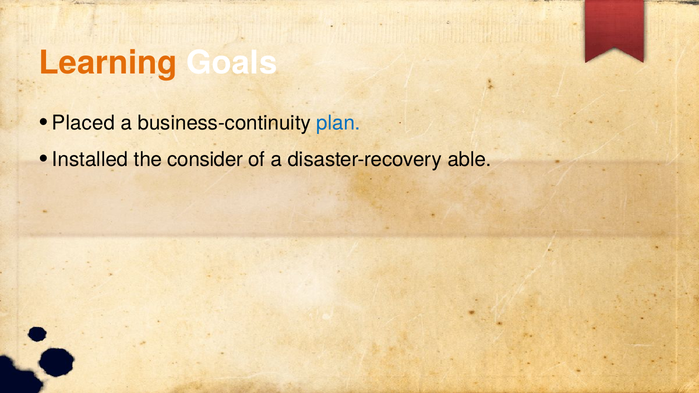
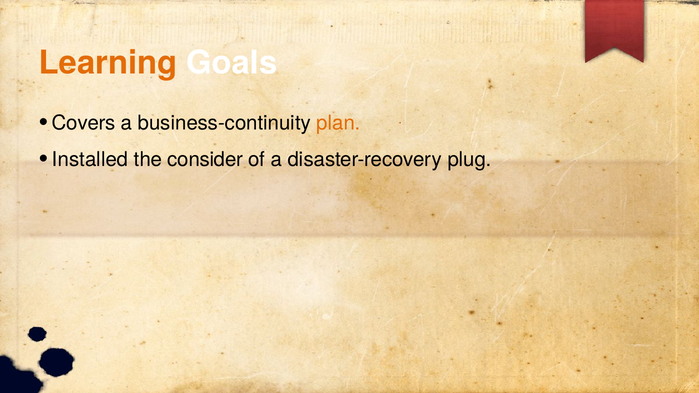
Placed: Placed -> Covers
plan colour: blue -> orange
able: able -> plug
